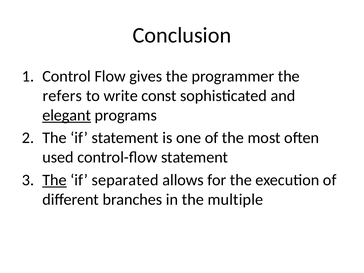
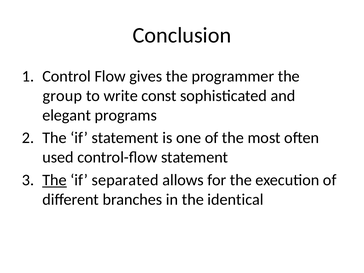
refers: refers -> group
elegant underline: present -> none
multiple: multiple -> identical
